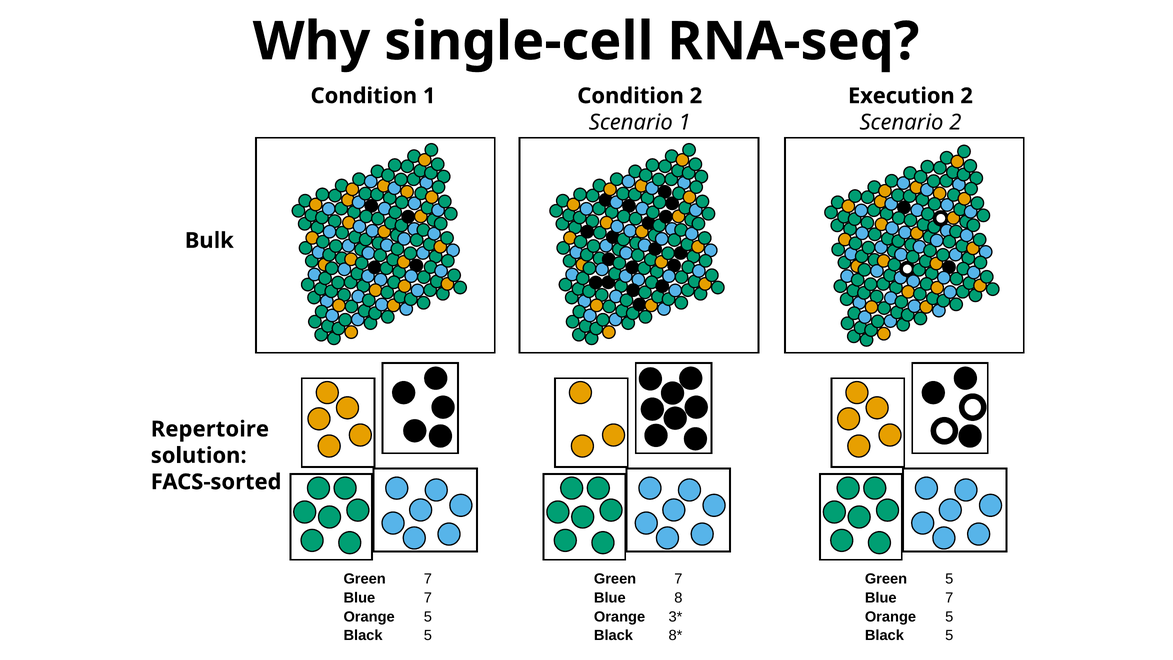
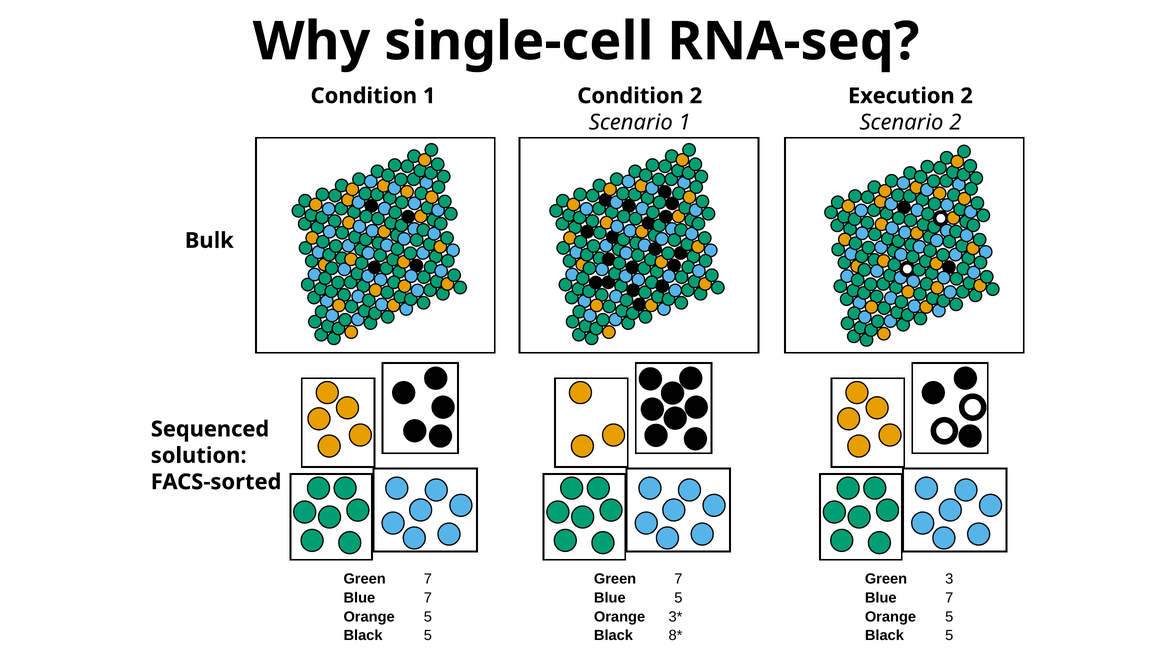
Repertoire: Repertoire -> Sequenced
Green 5: 5 -> 3
Blue 8: 8 -> 5
